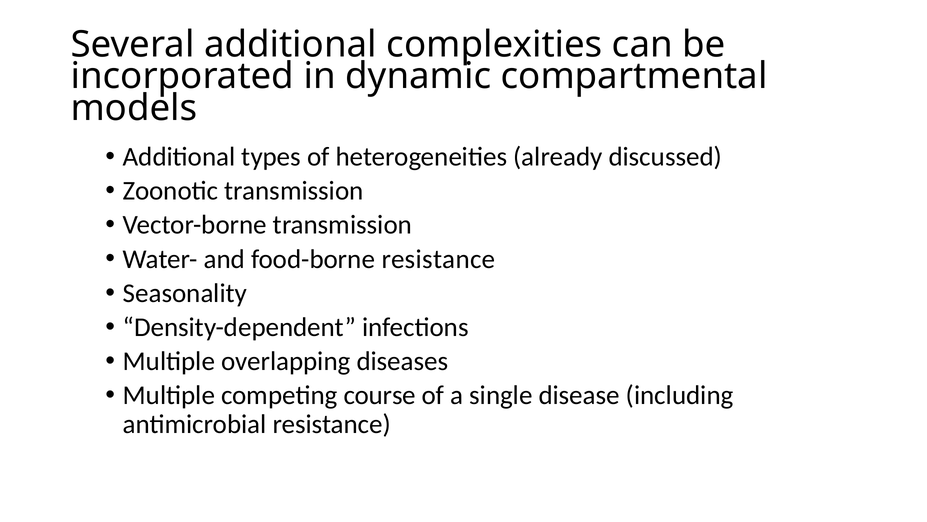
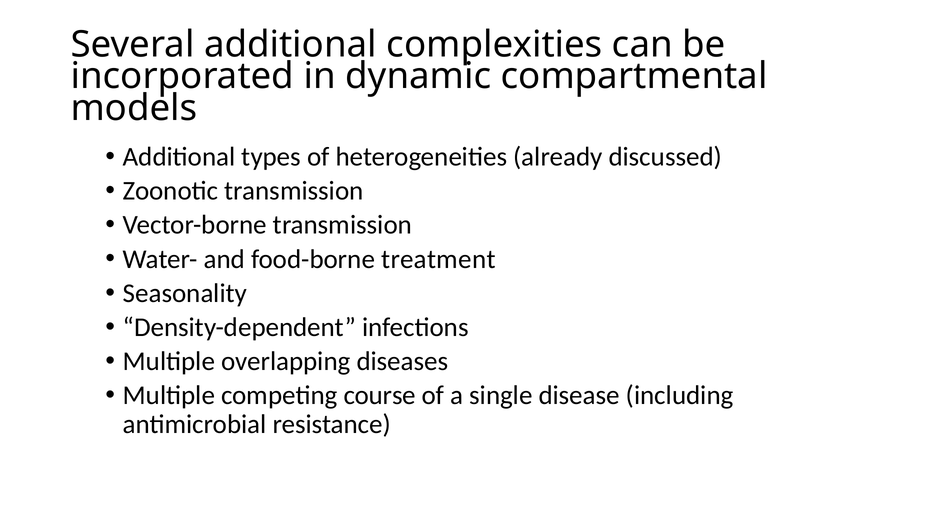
food-borne resistance: resistance -> treatment
